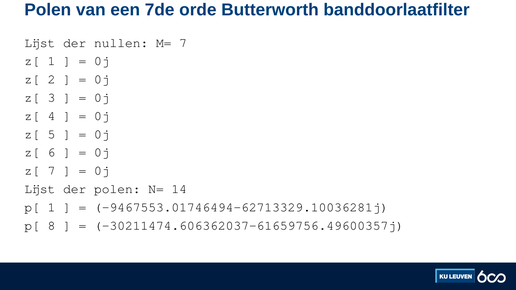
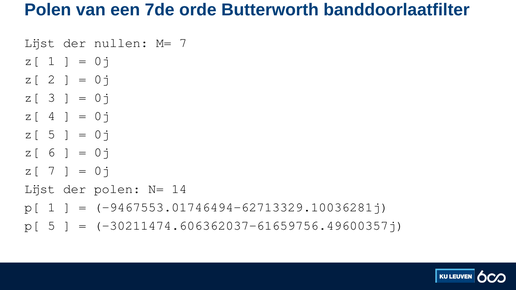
p[ 8: 8 -> 5
